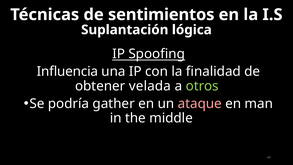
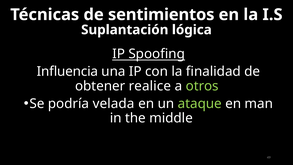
velada: velada -> realice
gather: gather -> velada
ataque colour: pink -> light green
